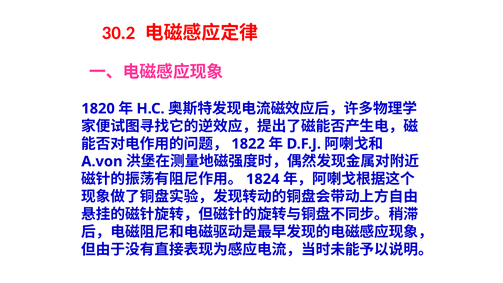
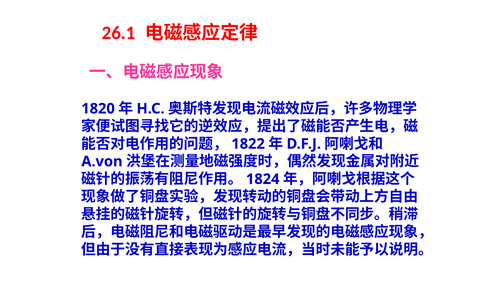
30.2: 30.2 -> 26.1
